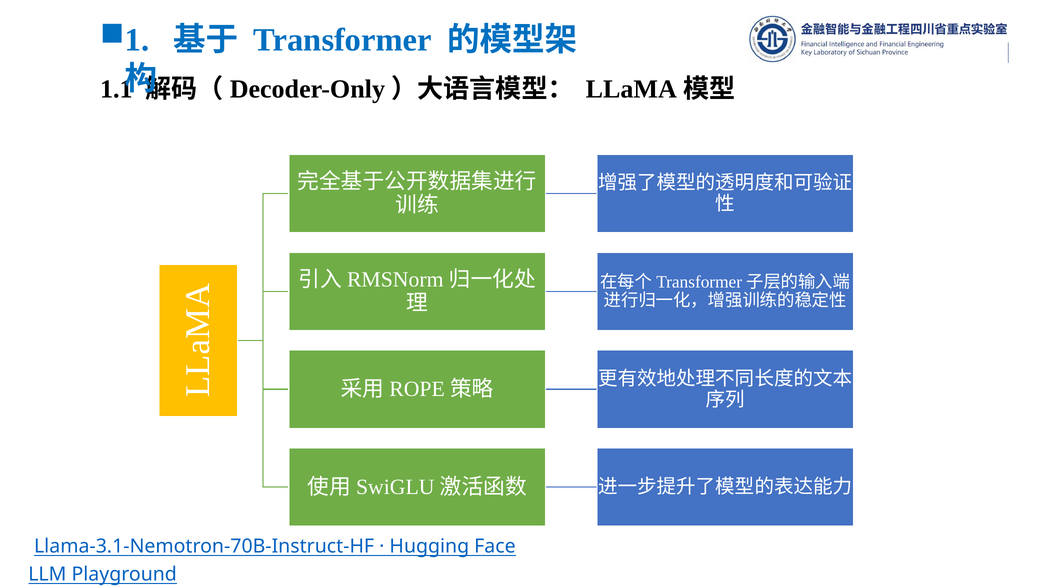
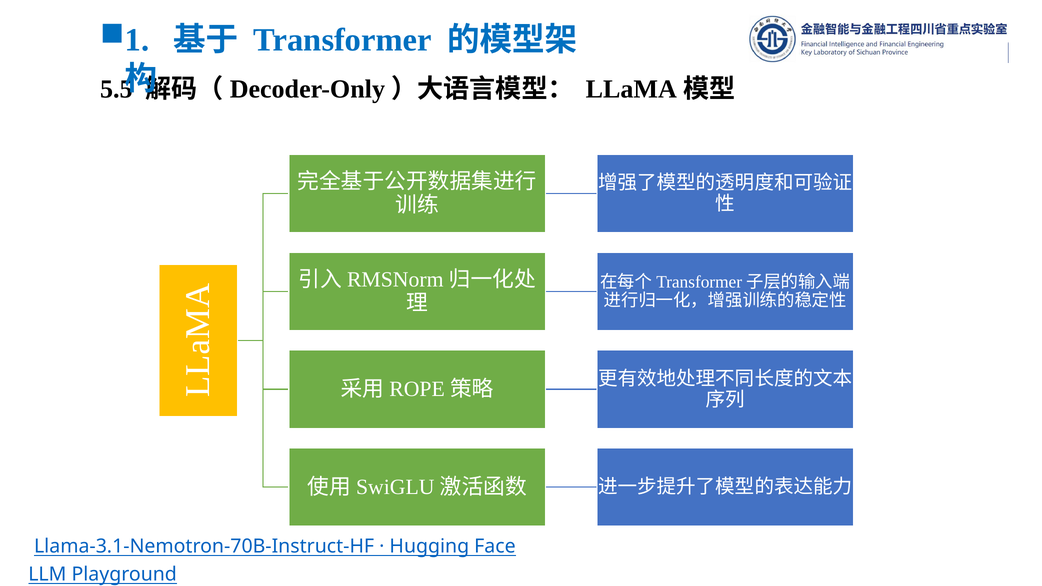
1.1: 1.1 -> 5.5
